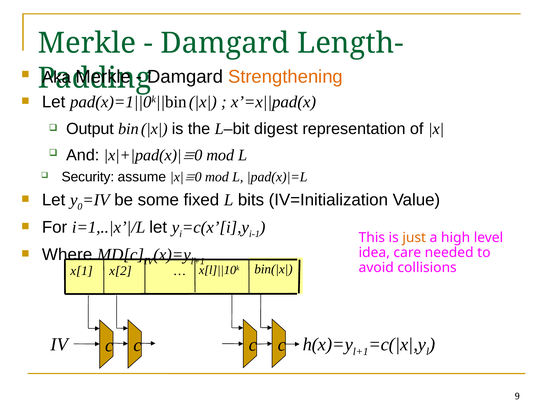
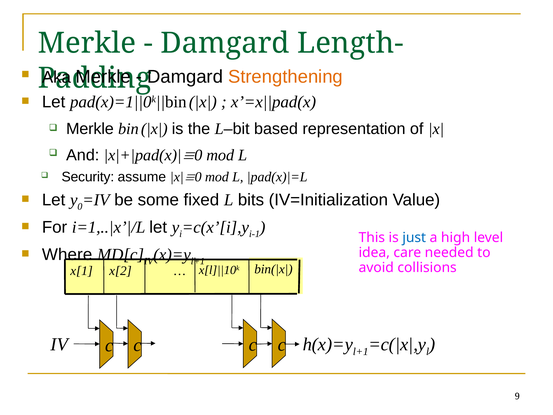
Output at (90, 129): Output -> Merkle
digest: digest -> based
just colour: orange -> blue
